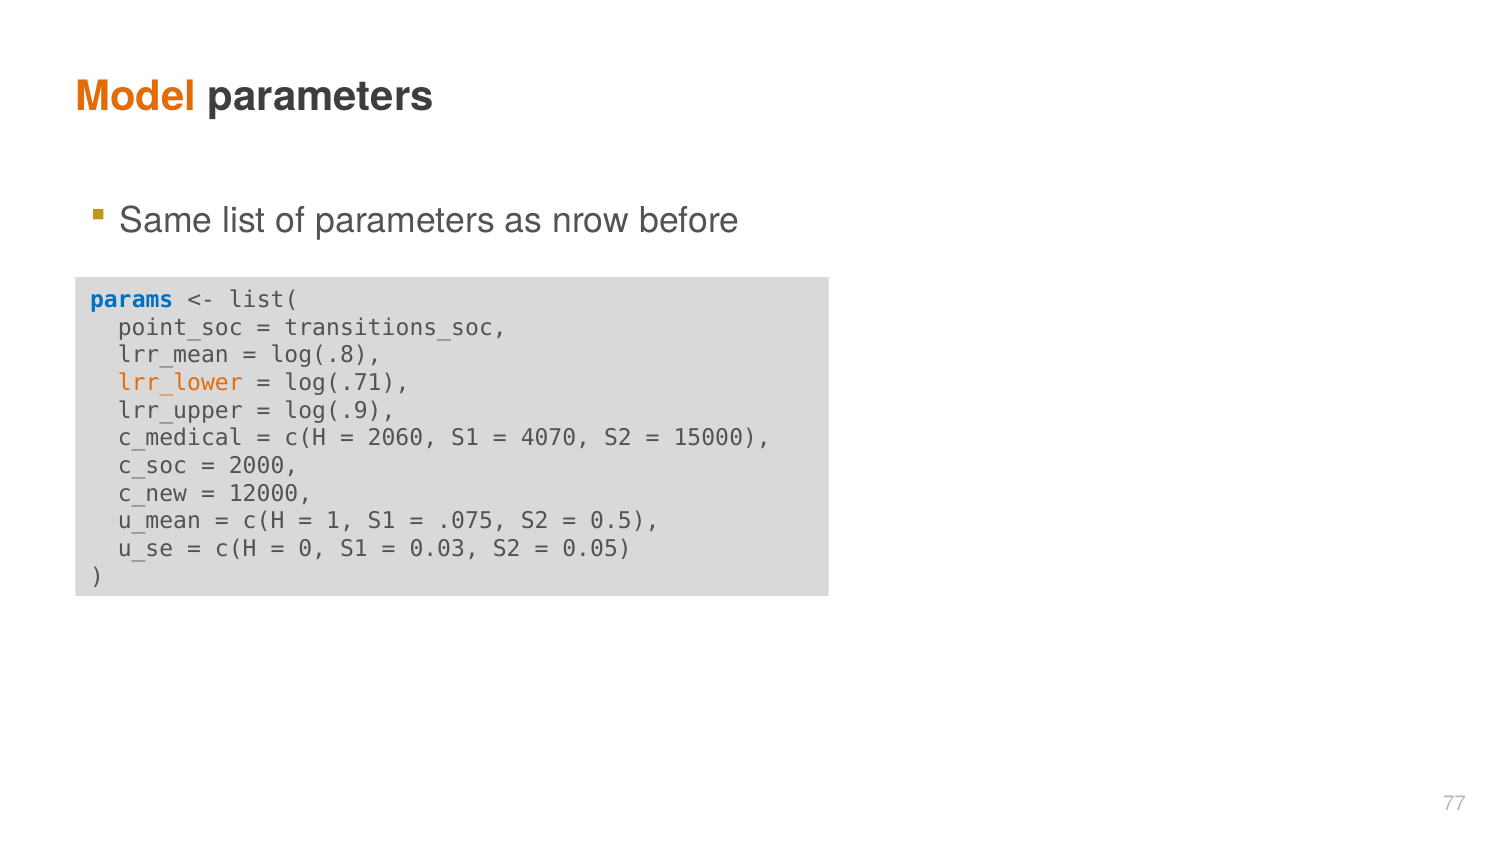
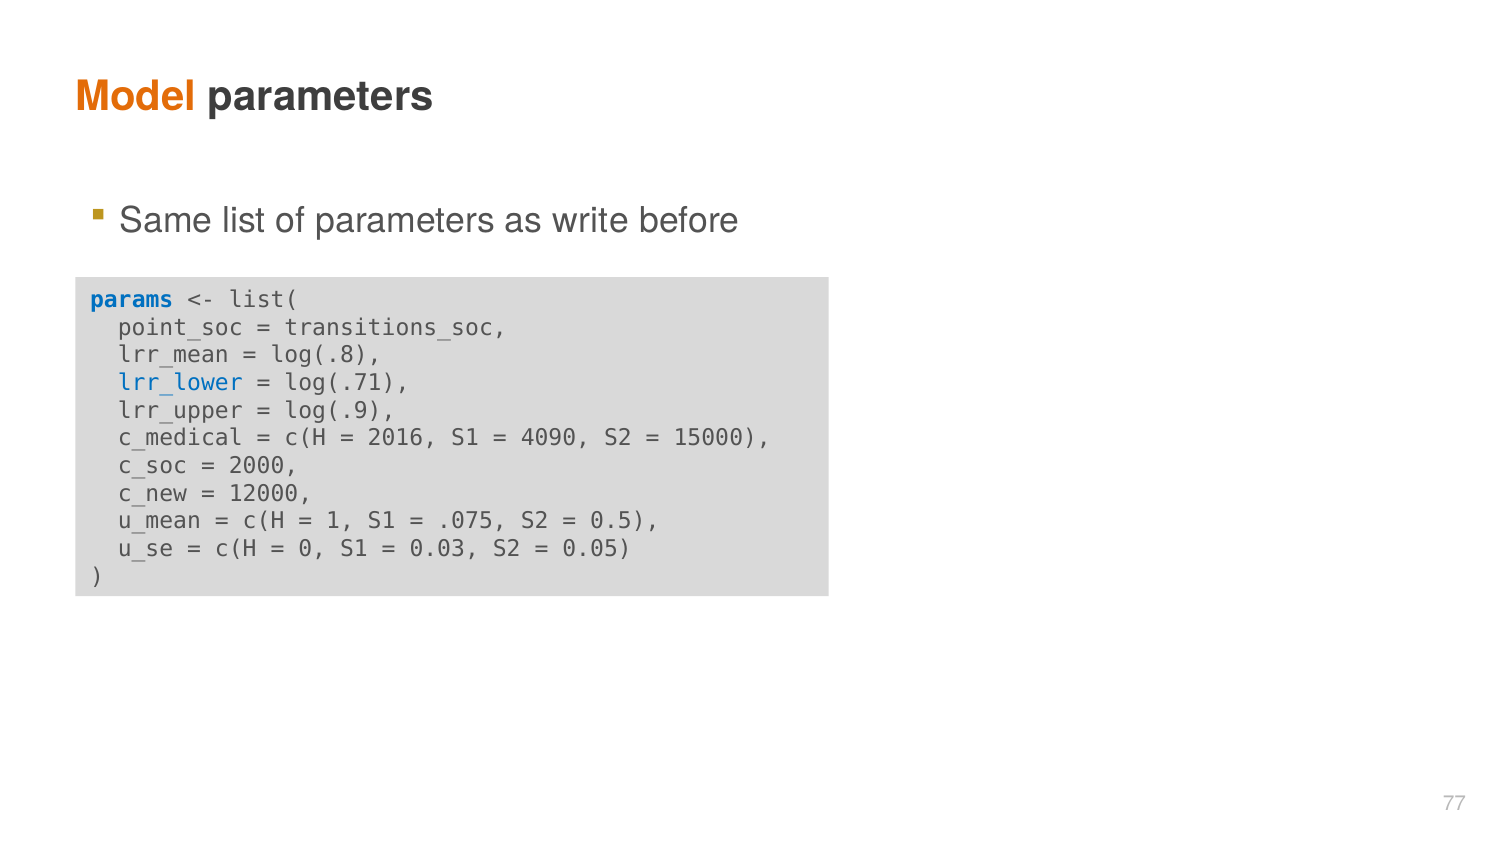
nrow: nrow -> write
lrr_lower colour: orange -> blue
2060: 2060 -> 2016
4070: 4070 -> 4090
